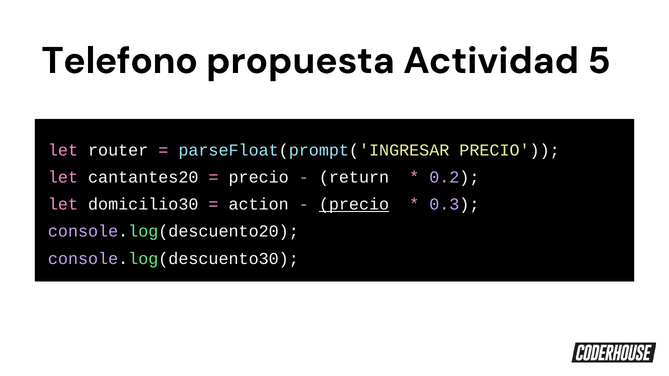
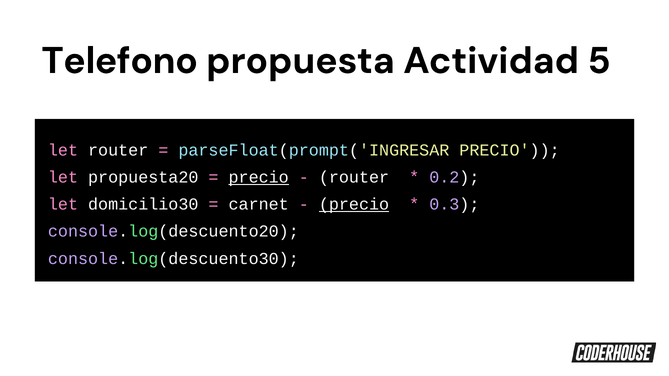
cantantes20: cantantes20 -> propuesta20
precio at (259, 177) underline: none -> present
return at (354, 177): return -> router
action: action -> carnet
